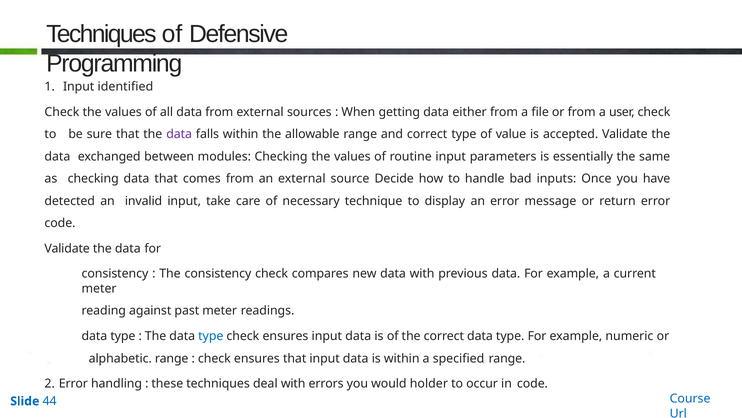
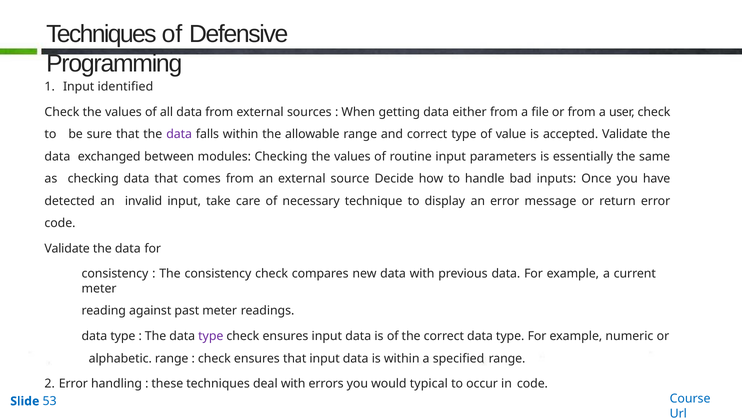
type at (211, 336) colour: blue -> purple
holder: holder -> typical
44: 44 -> 53
